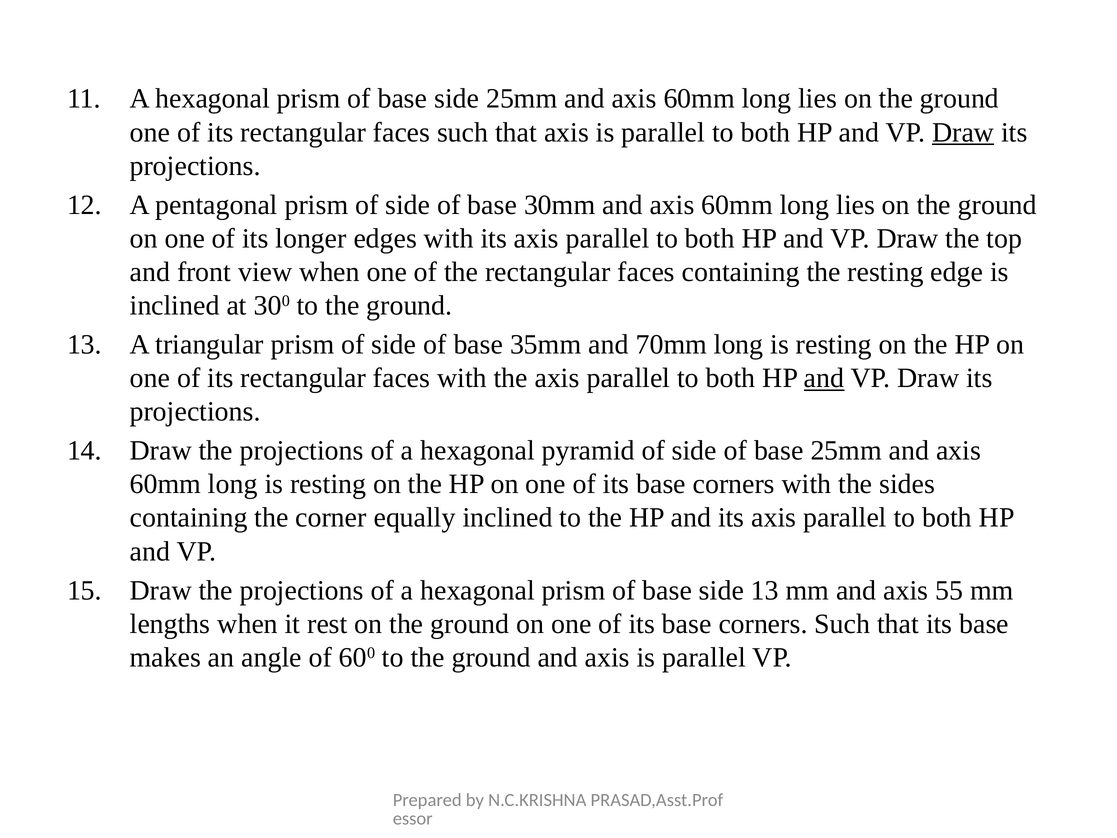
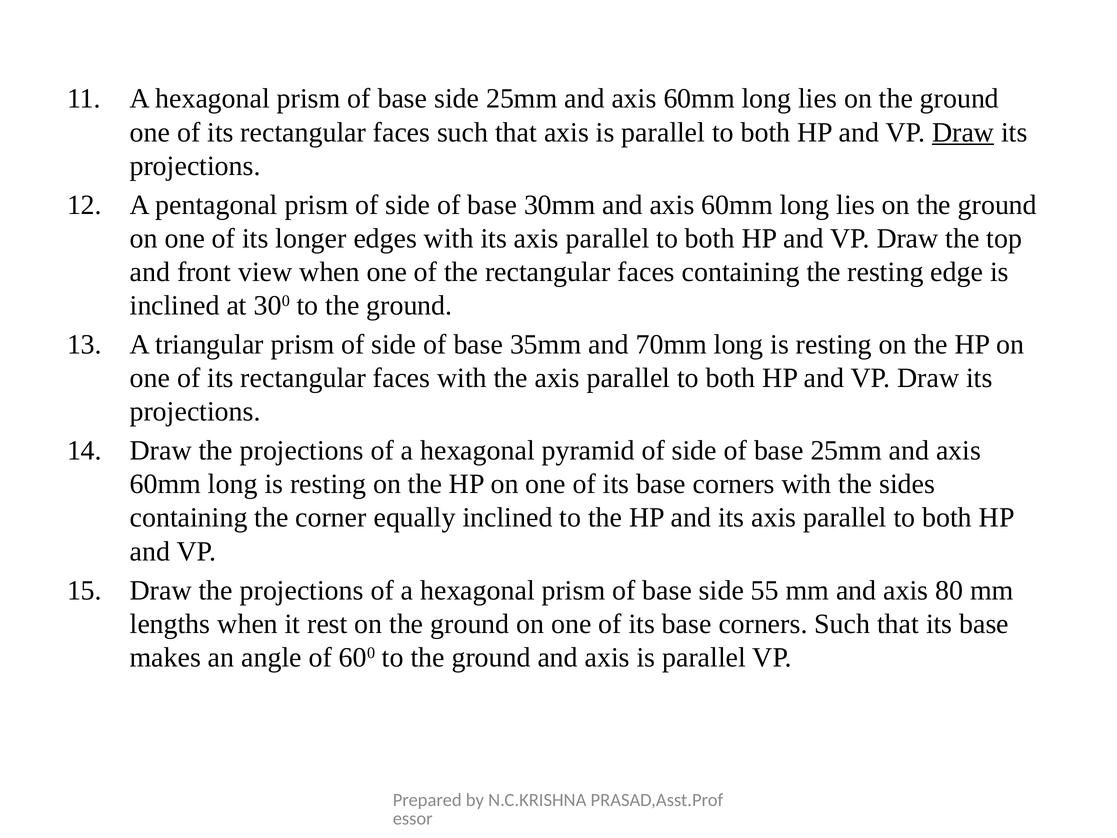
and at (824, 378) underline: present -> none
side 13: 13 -> 55
55: 55 -> 80
